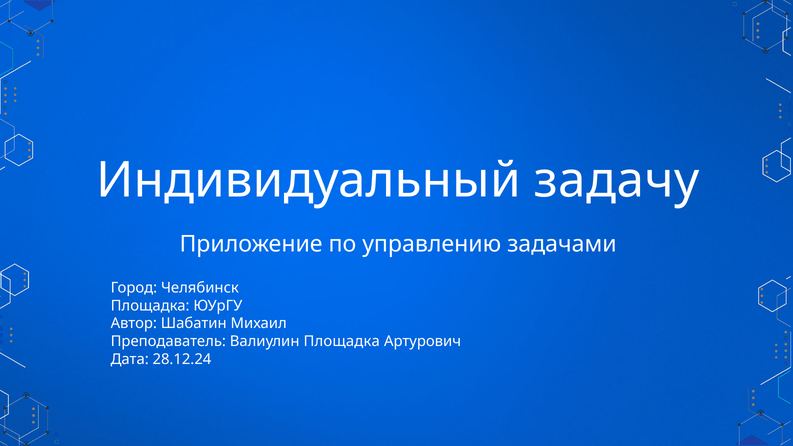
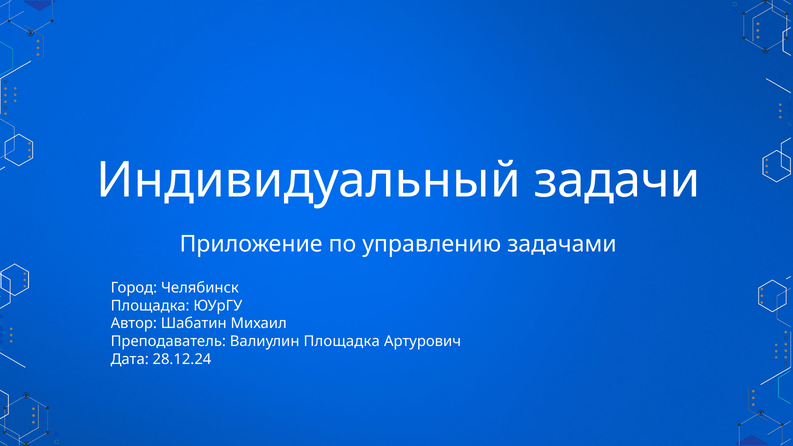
задачу: задачу -> задачи
